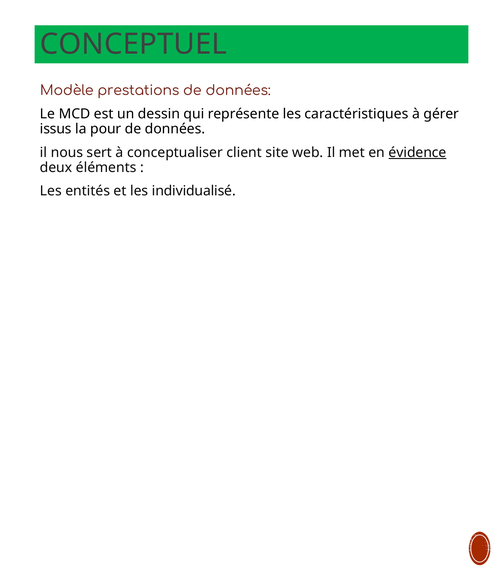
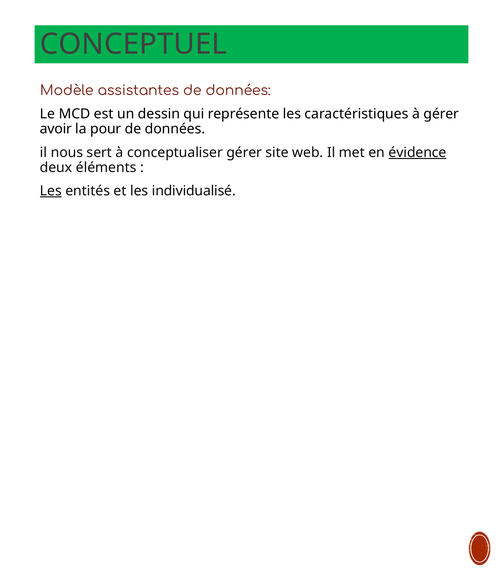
prestations: prestations -> assistantes
issus: issus -> avoir
conceptualiser client: client -> gérer
Les at (51, 191) underline: none -> present
